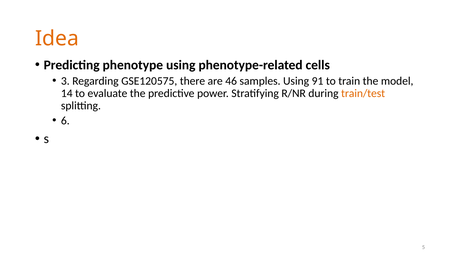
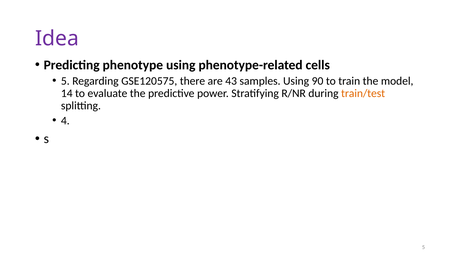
Idea colour: orange -> purple
3 at (65, 81): 3 -> 5
46: 46 -> 43
91: 91 -> 90
6: 6 -> 4
